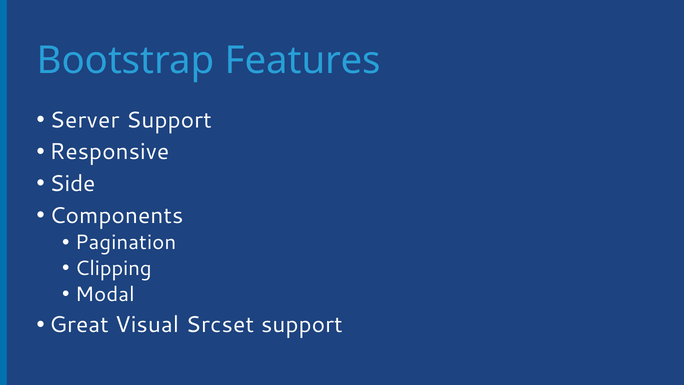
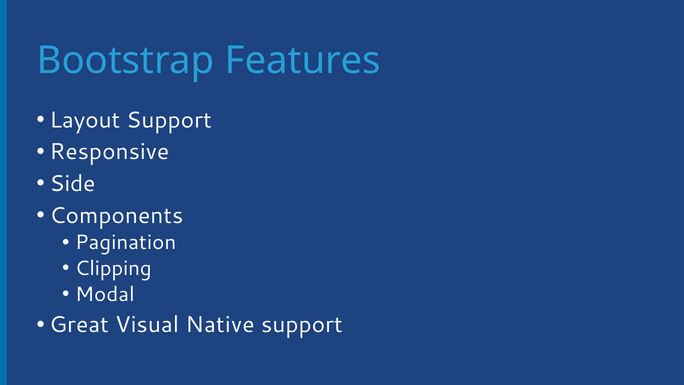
Server: Server -> Layout
Srcset: Srcset -> Native
